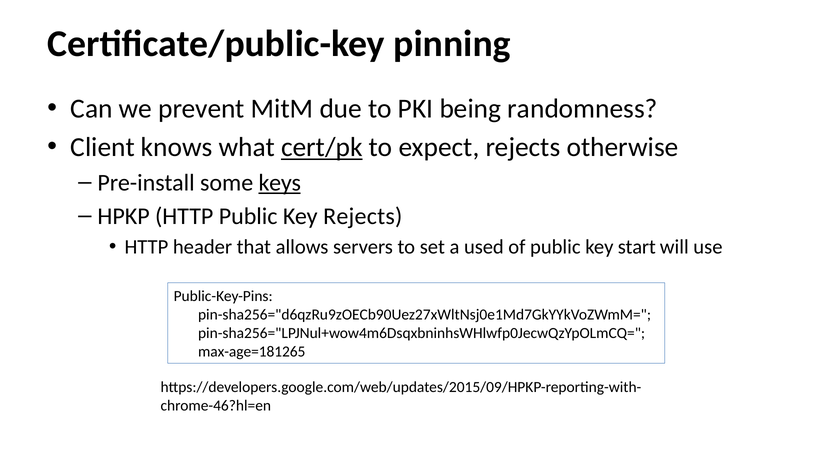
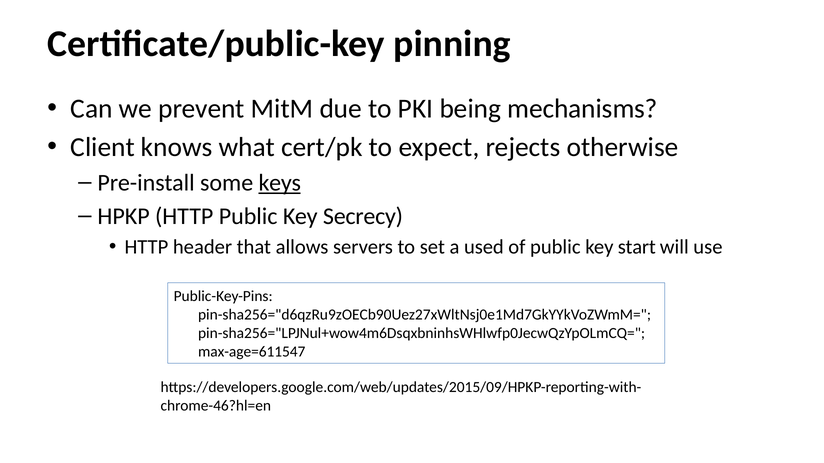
randomness: randomness -> mechanisms
cert/pk underline: present -> none
Key Rejects: Rejects -> Secrecy
max-age=181265: max-age=181265 -> max-age=611547
